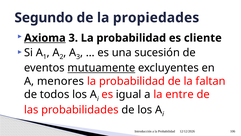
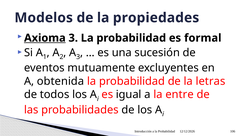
Segundo: Segundo -> Modelos
cliente: cliente -> formal
mutuamente underline: present -> none
menores: menores -> obtenida
faltan: faltan -> letras
